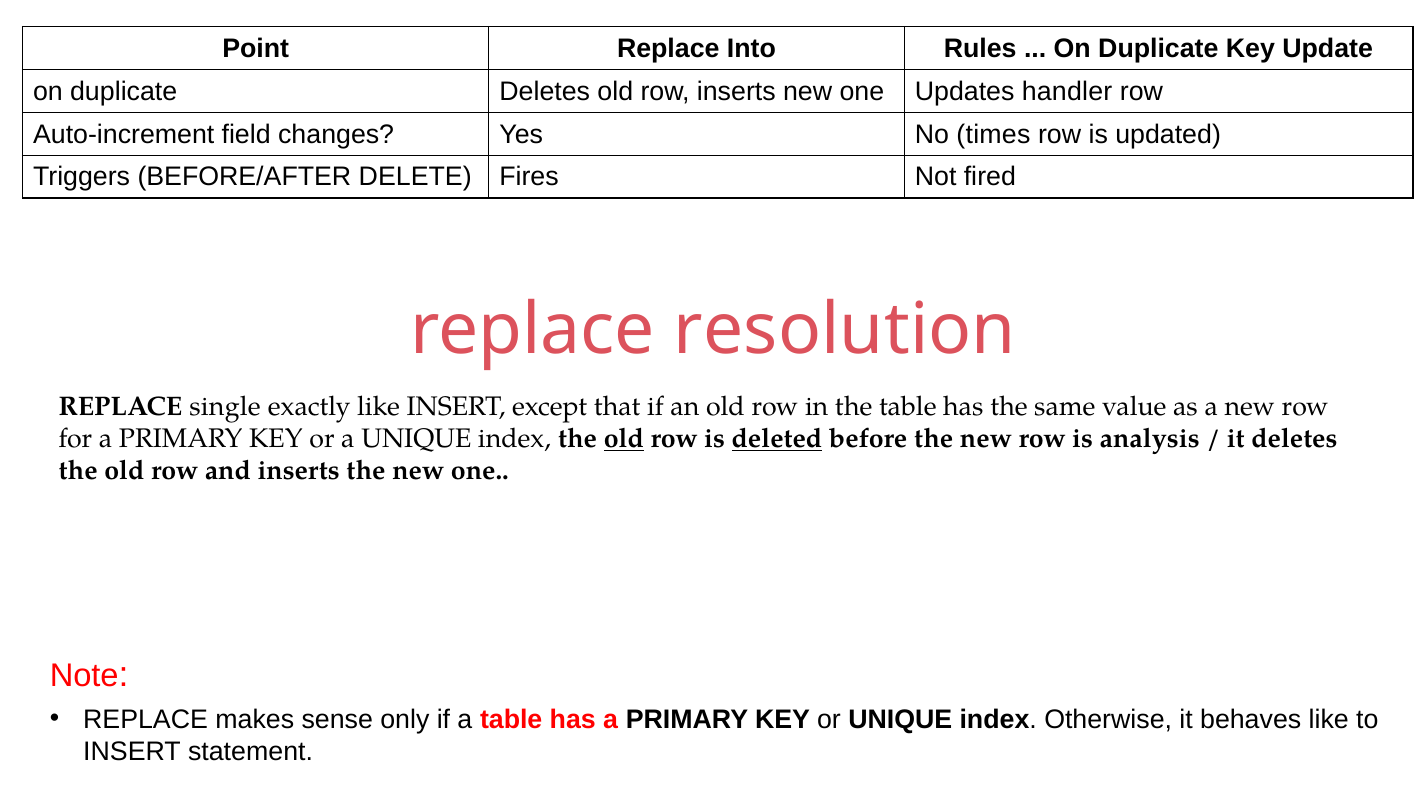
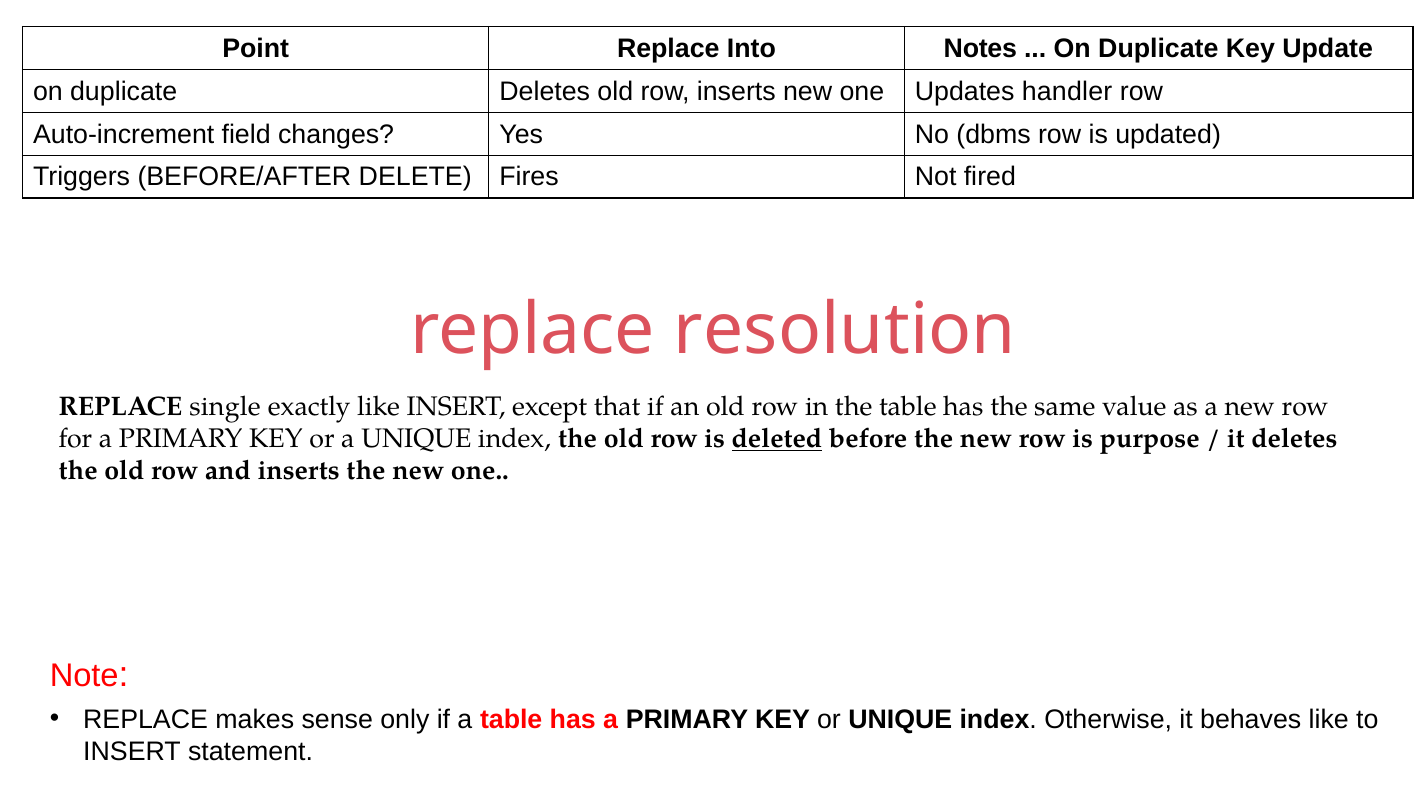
Rules: Rules -> Notes
times: times -> dbms
old at (624, 439) underline: present -> none
analysis: analysis -> purpose
